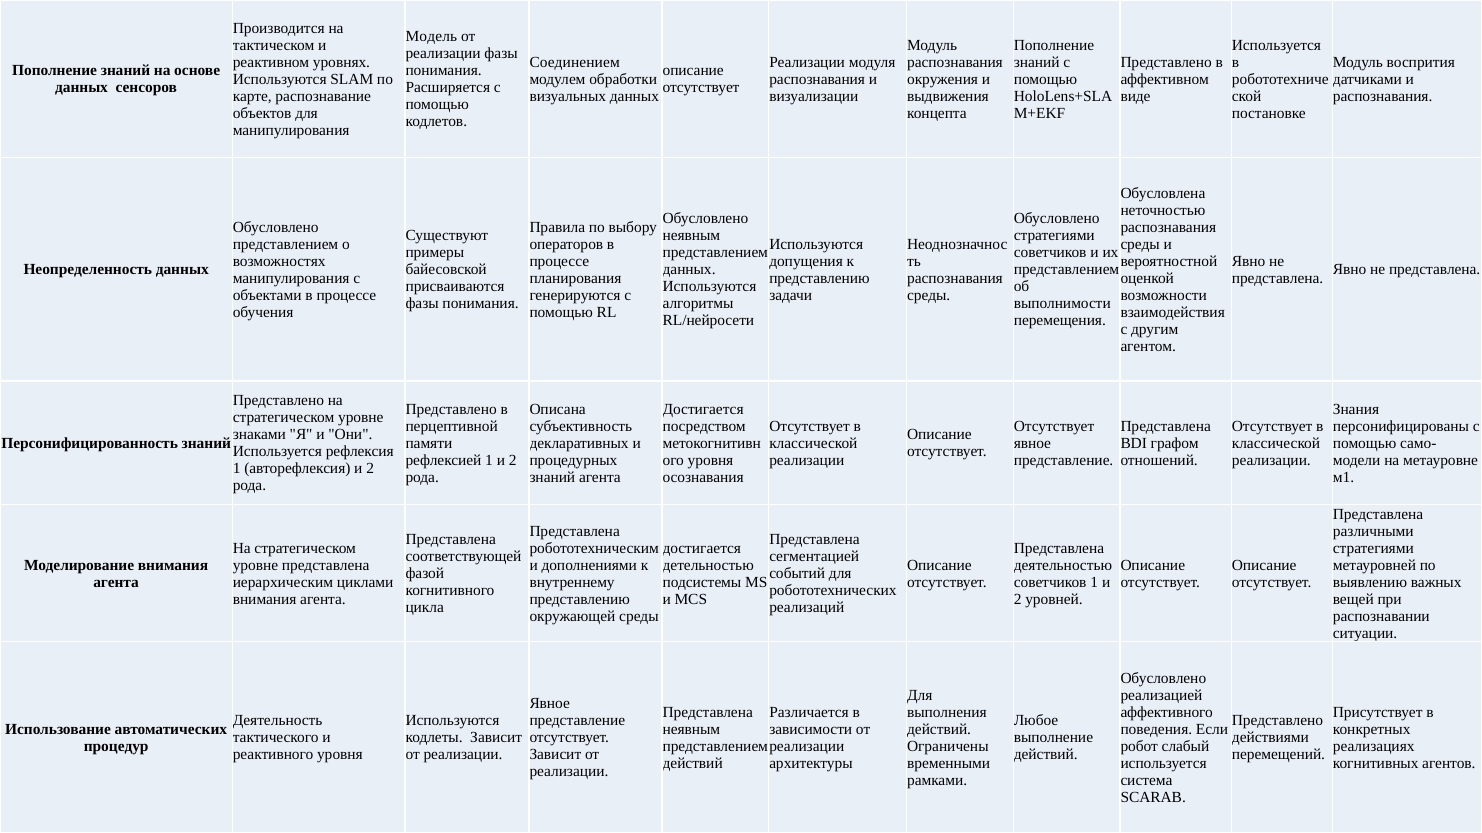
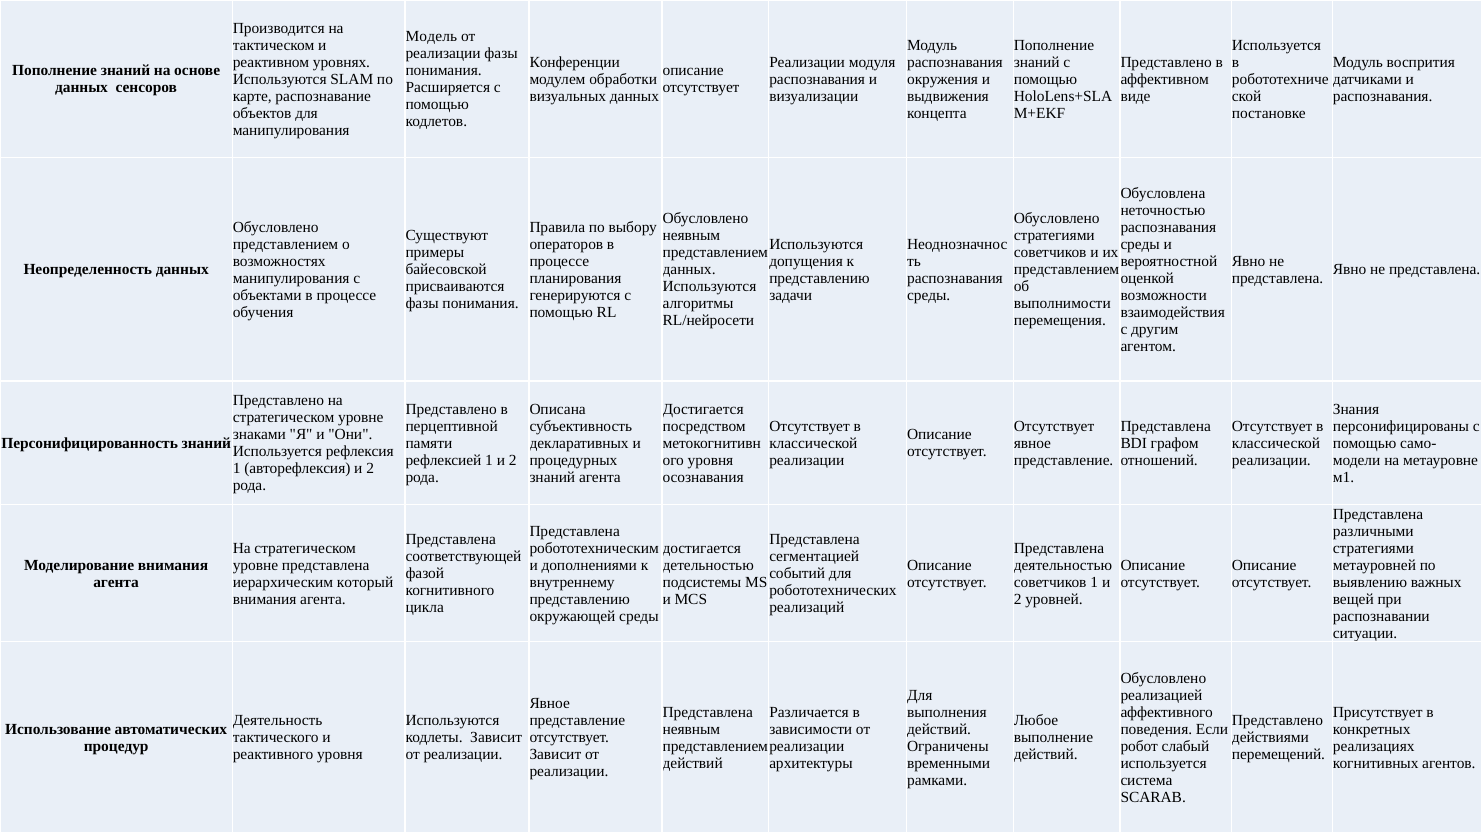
Соединением: Соединением -> Конференции
циклами: циклами -> который
